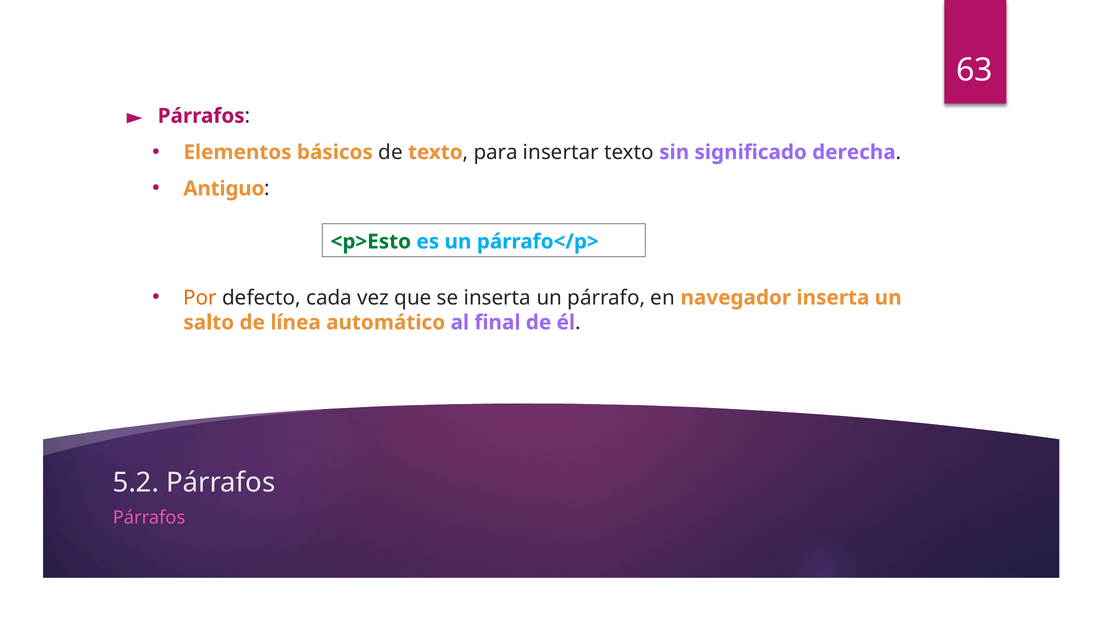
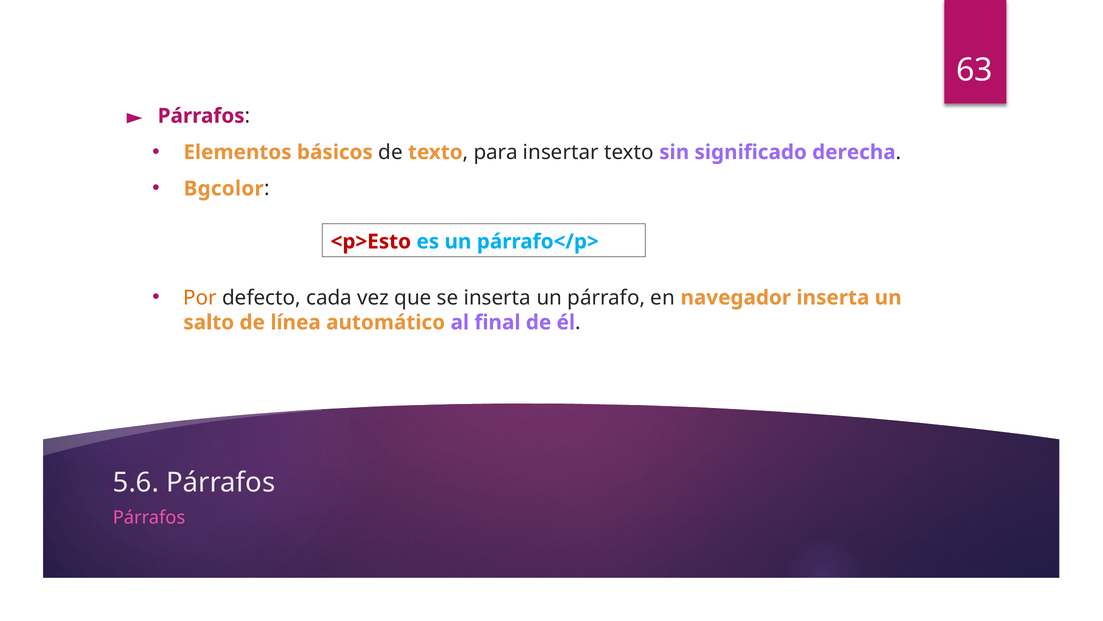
Antiguo: Antiguo -> Bgcolor
<p>Esto colour: green -> red
5.2: 5.2 -> 5.6
